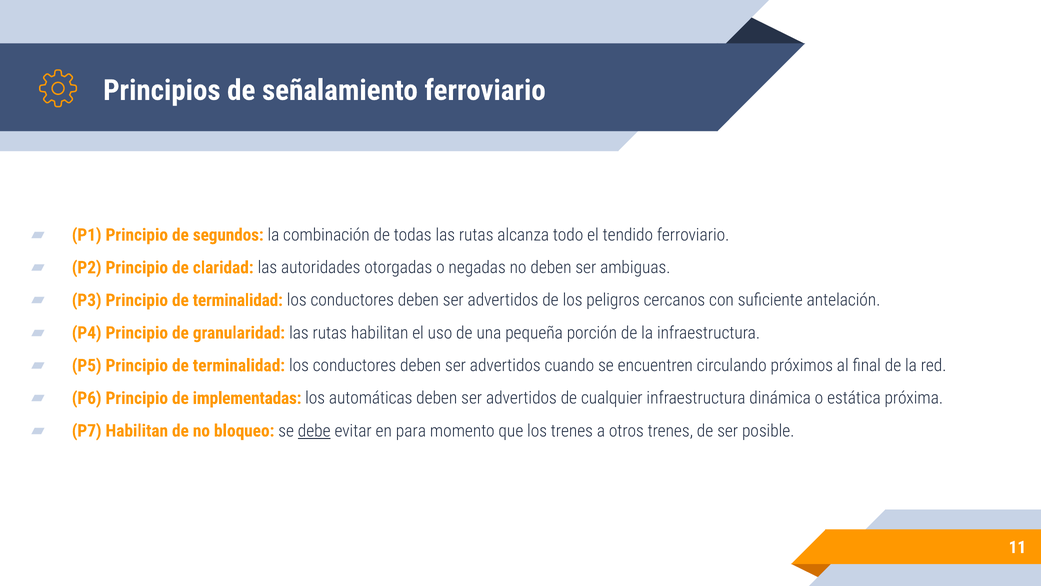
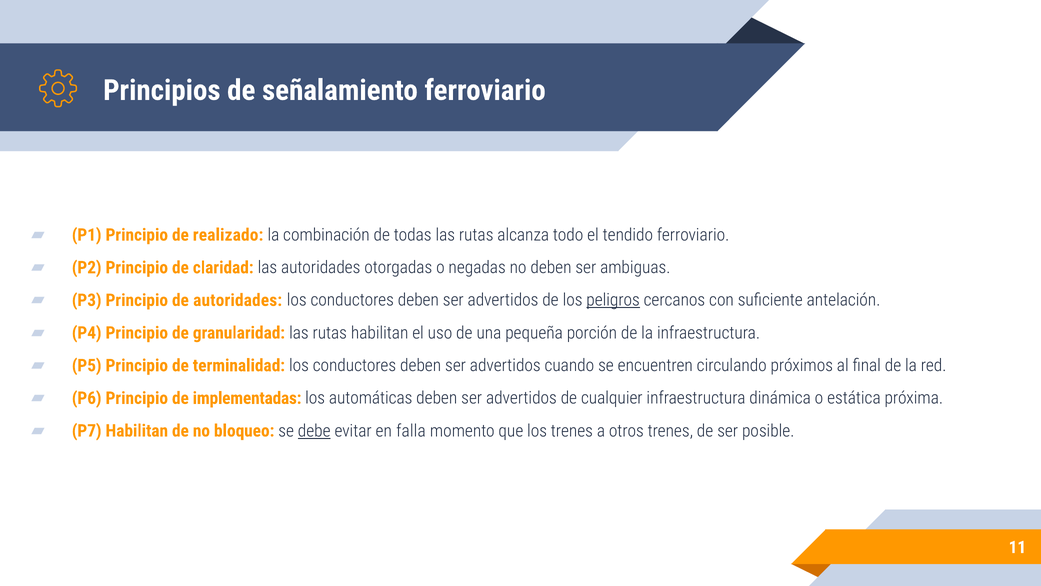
segundos: segundos -> realizado
P3 Principio de terminalidad: terminalidad -> autoridades
peligros underline: none -> present
para: para -> falla
